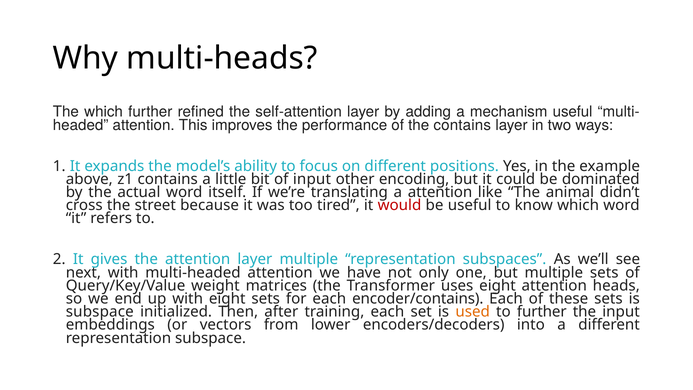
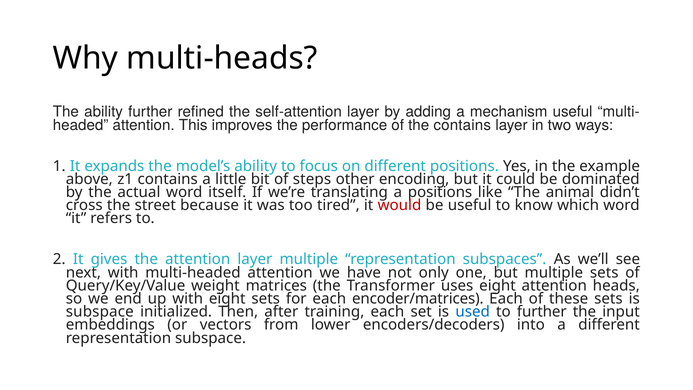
The which: which -> ability
of input: input -> steps
a attention: attention -> positions
encoder/contains: encoder/contains -> encoder/matrices
used colour: orange -> blue
